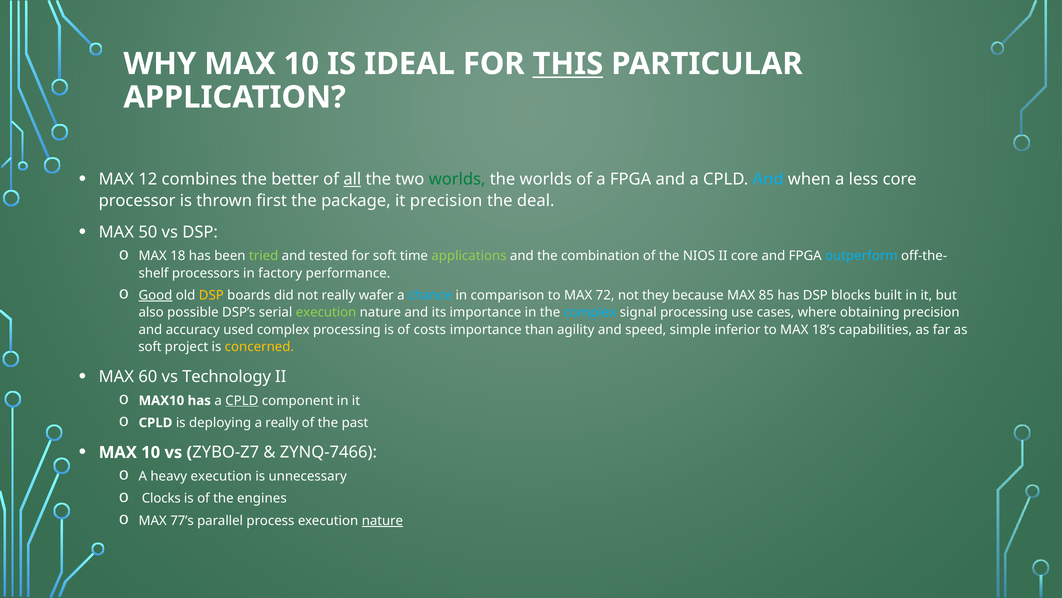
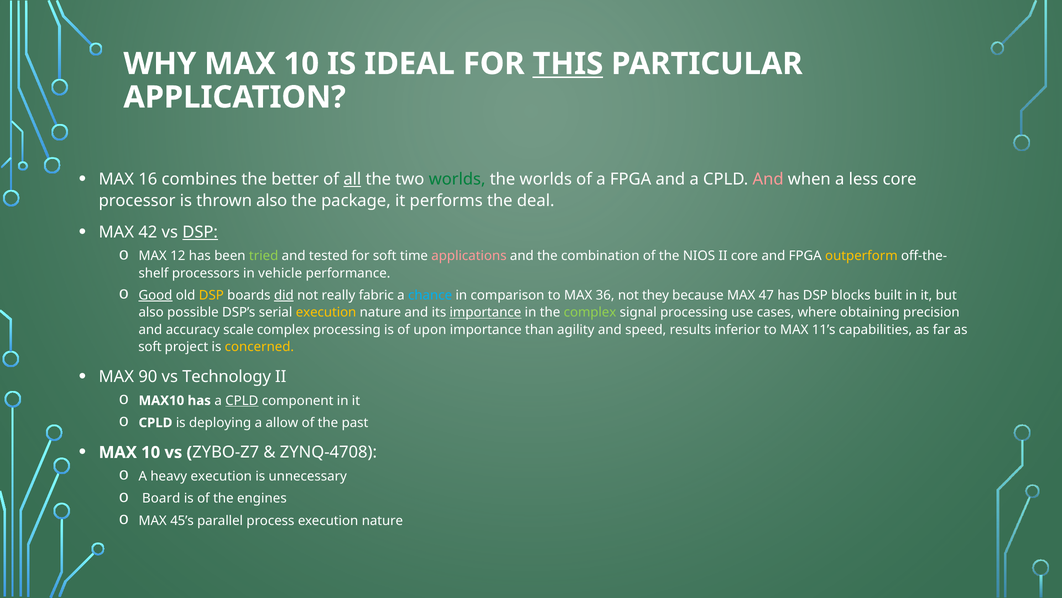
12: 12 -> 16
And at (768, 179) colour: light blue -> pink
thrown first: first -> also
it precision: precision -> performs
50: 50 -> 42
DSP at (200, 232) underline: none -> present
18: 18 -> 12
applications colour: light green -> pink
outperform colour: light blue -> yellow
factory: factory -> vehicle
did underline: none -> present
wafer: wafer -> fabric
72: 72 -> 36
85: 85 -> 47
execution at (326, 312) colour: light green -> yellow
importance at (485, 312) underline: none -> present
complex at (590, 312) colour: light blue -> light green
used: used -> scale
costs: costs -> upon
simple: simple -> results
18’s: 18’s -> 11’s
60: 60 -> 90
a really: really -> allow
ZYNQ-7466: ZYNQ-7466 -> ZYNQ-4708
Clocks: Clocks -> Board
77’s: 77’s -> 45’s
nature at (382, 520) underline: present -> none
